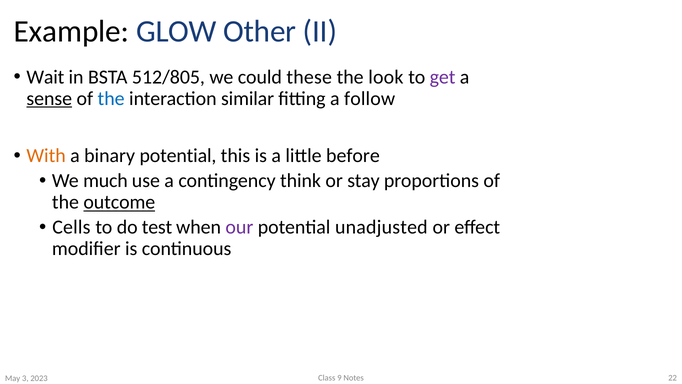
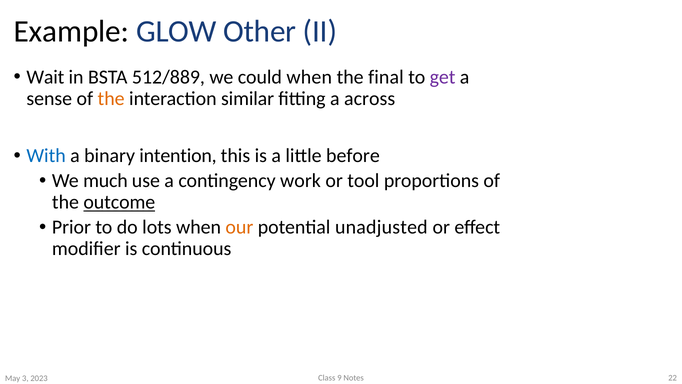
512/805: 512/805 -> 512/889
could these: these -> when
look: look -> final
sense underline: present -> none
the at (111, 98) colour: blue -> orange
follow: follow -> across
With colour: orange -> blue
binary potential: potential -> intention
think: think -> work
stay: stay -> tool
Cells: Cells -> Prior
test: test -> lots
our colour: purple -> orange
